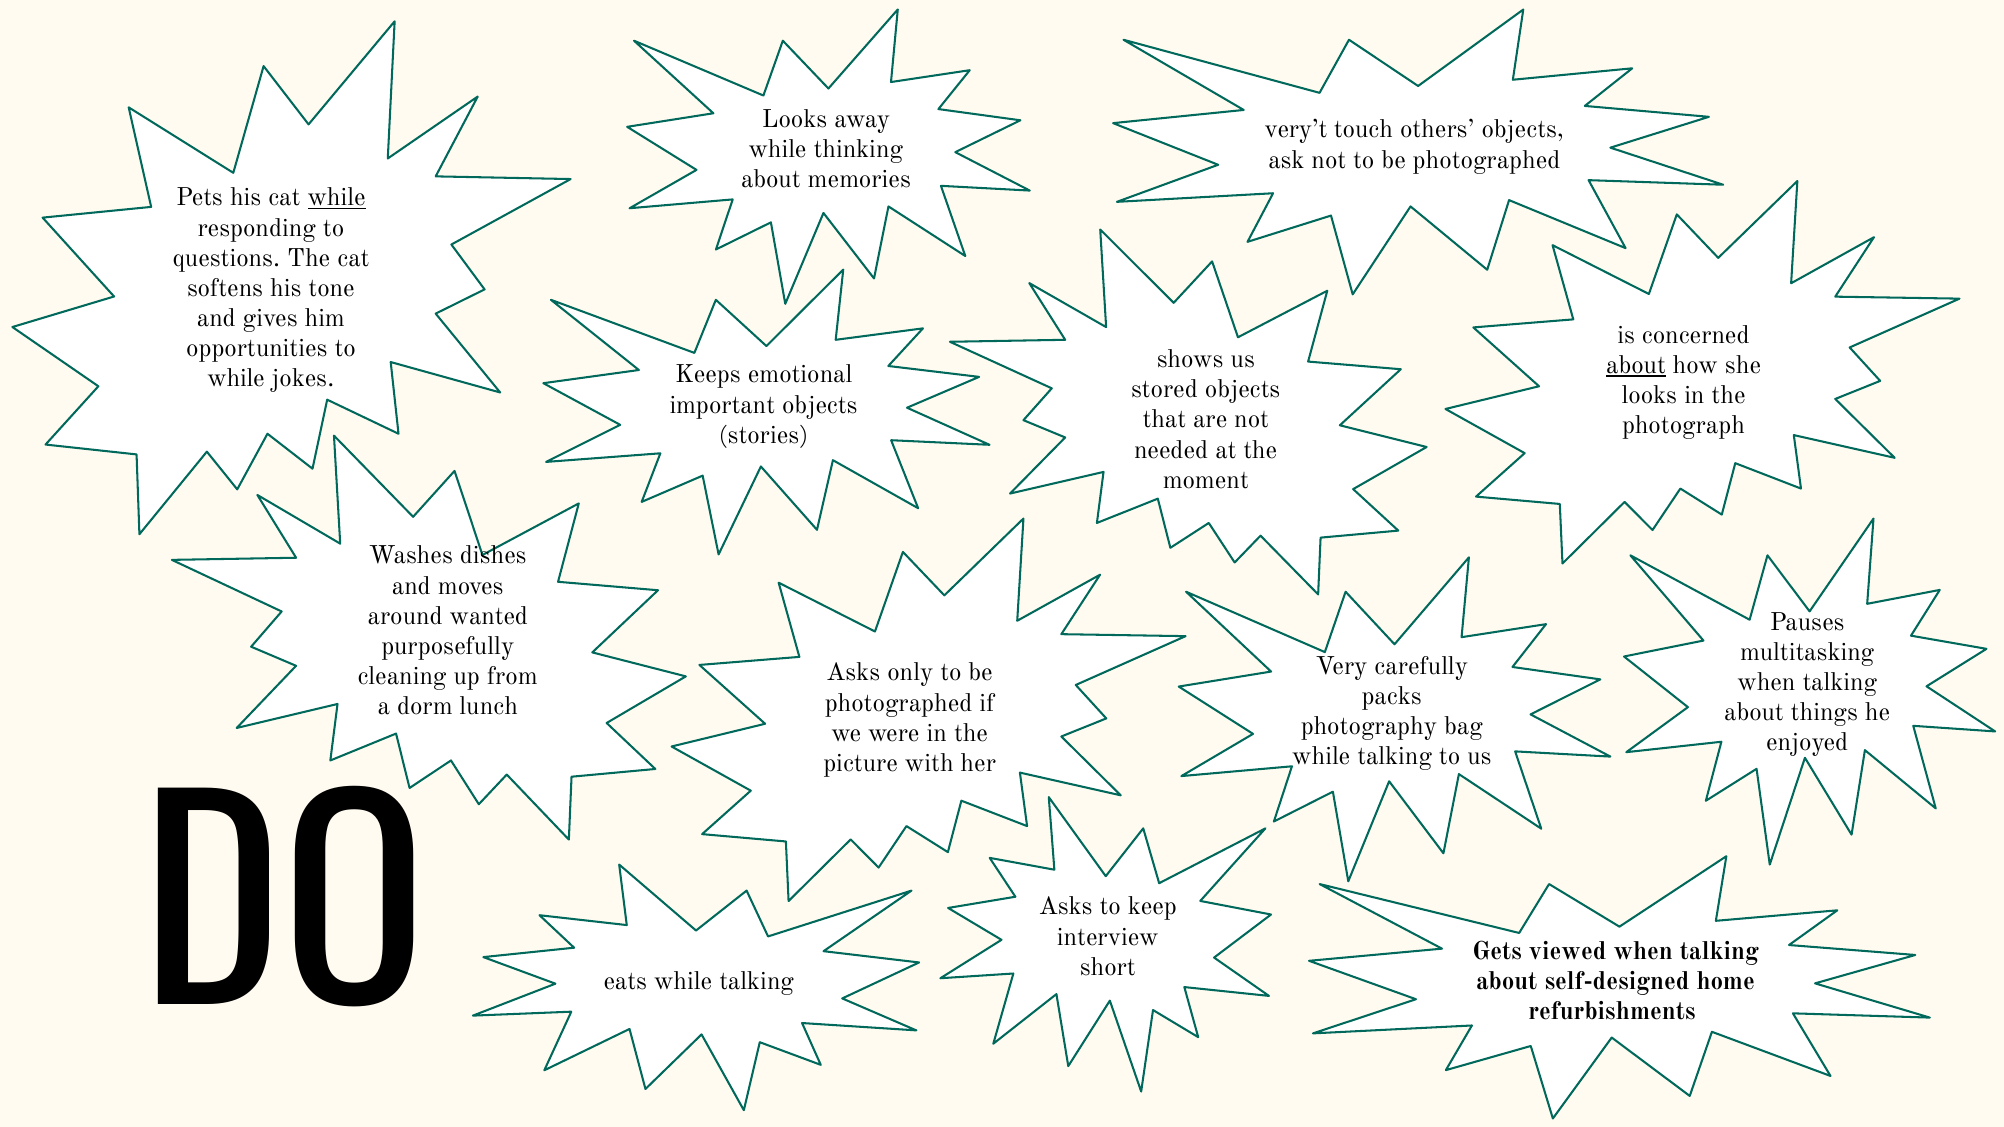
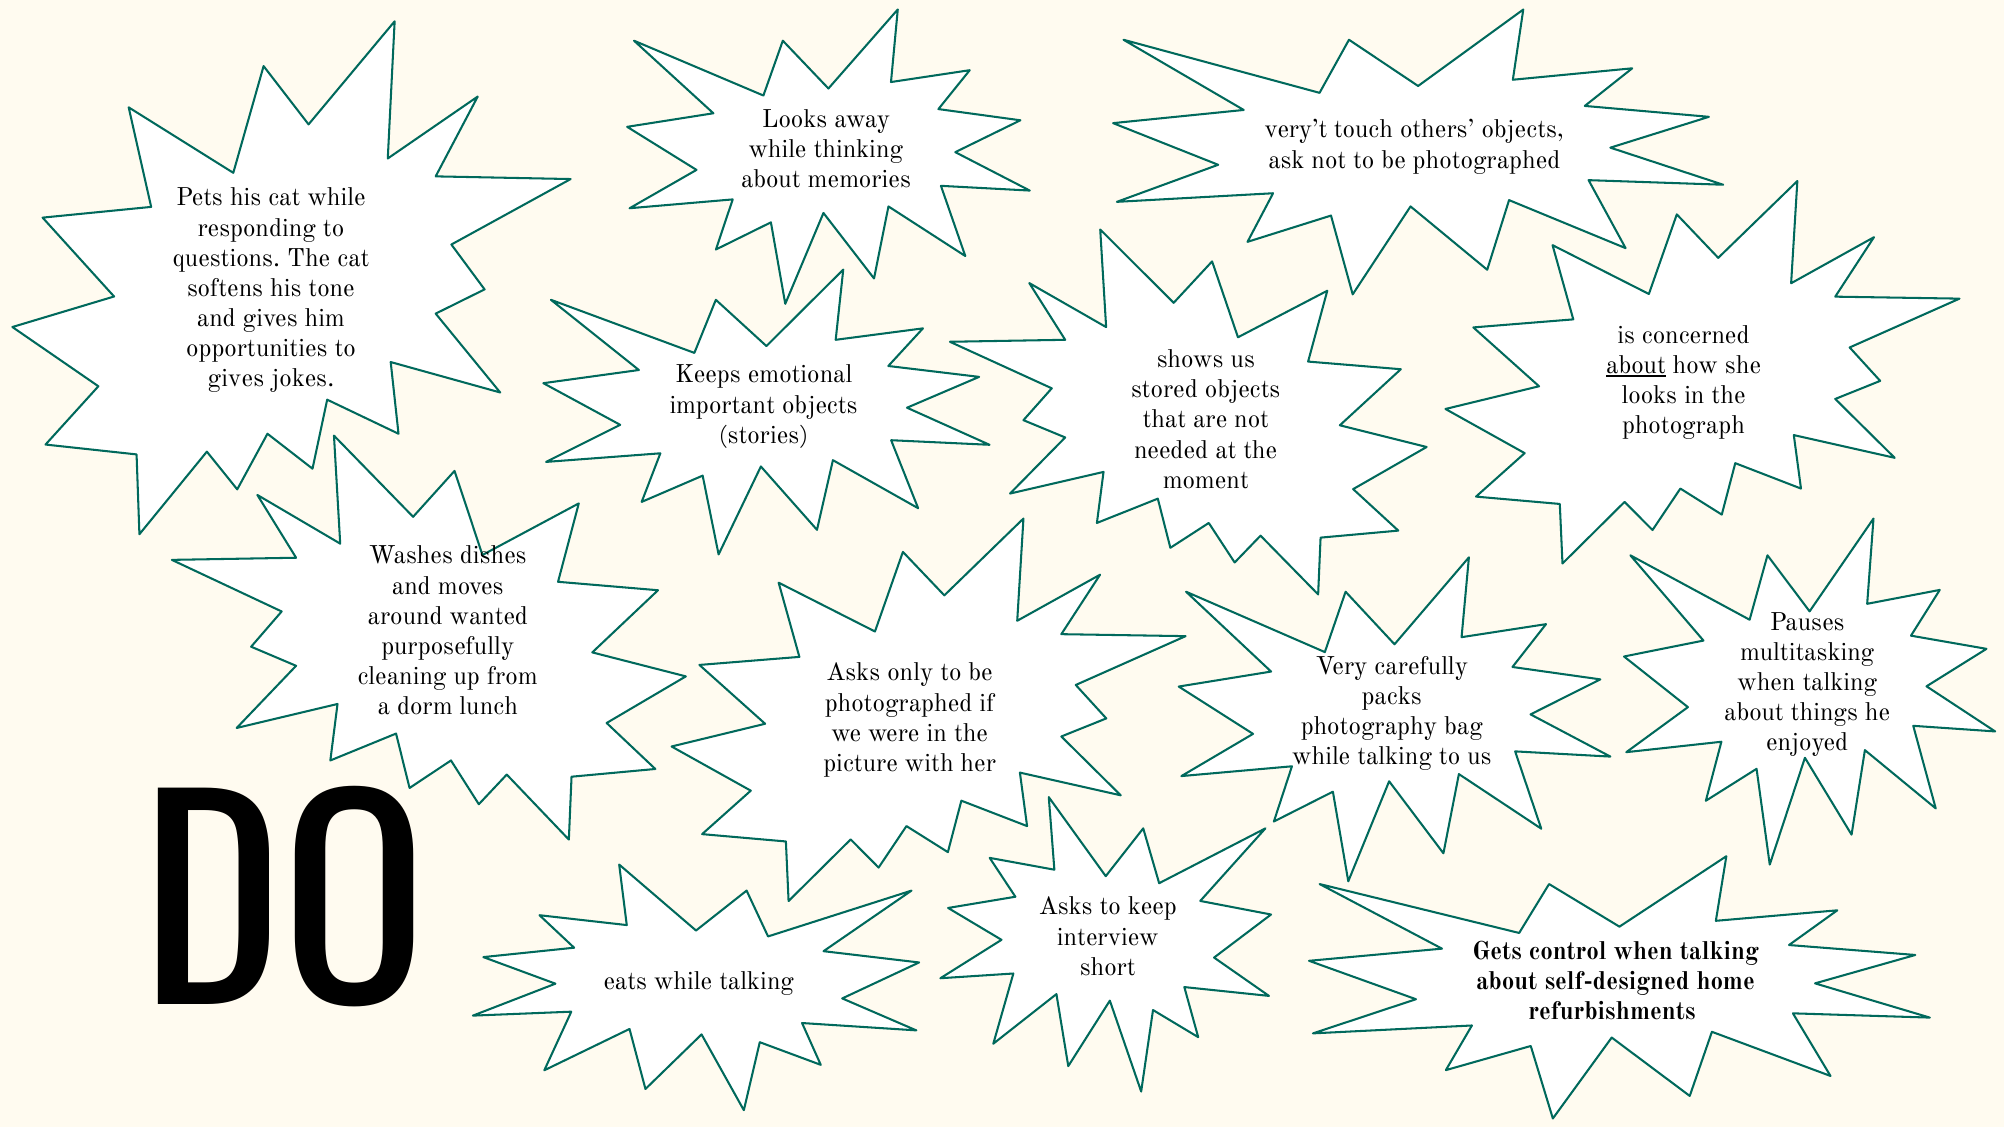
while at (337, 198) underline: present -> none
while at (236, 378): while -> gives
viewed: viewed -> control
